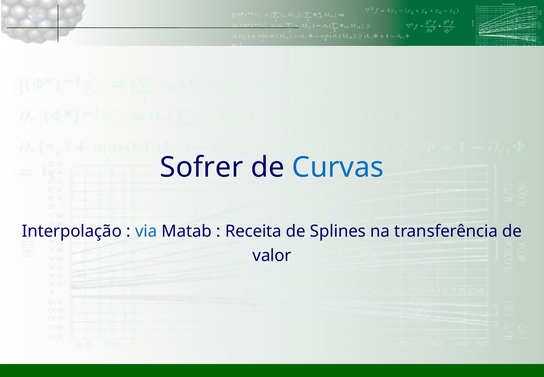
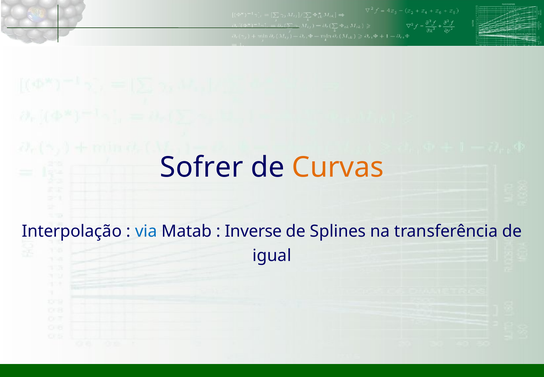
Curvas colour: blue -> orange
Receita: Receita -> Inverse
valor: valor -> igual
